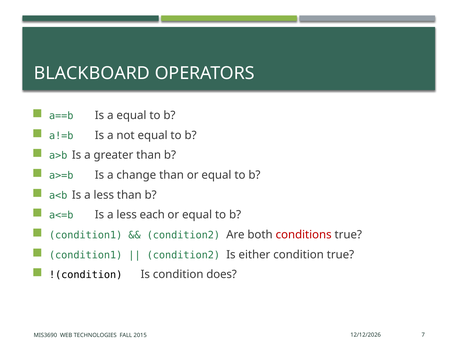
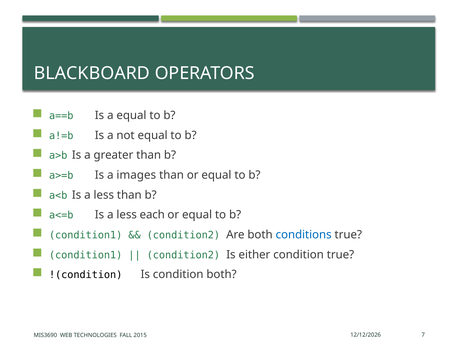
change: change -> images
conditions colour: red -> blue
condition does: does -> both
